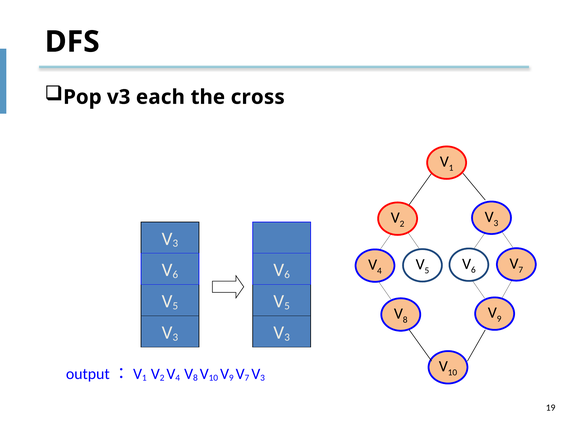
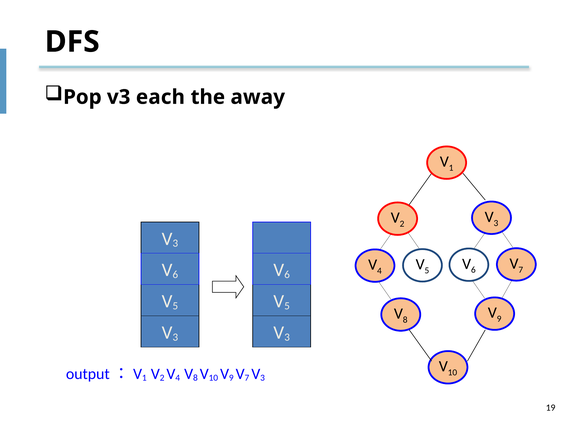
cross: cross -> away
